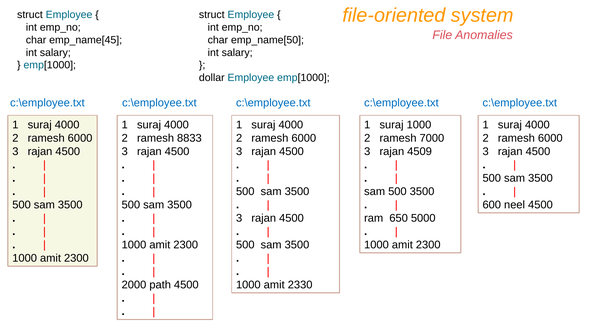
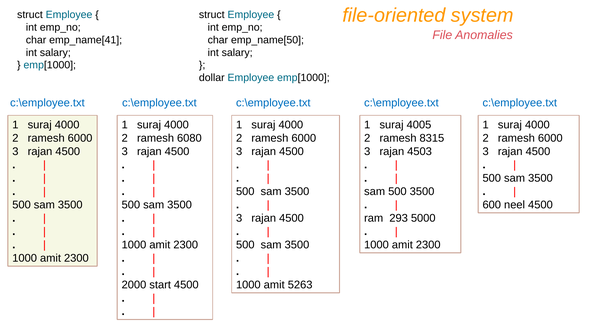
emp_name[45: emp_name[45 -> emp_name[41
suraj 1000: 1000 -> 4005
8833: 8833 -> 6080
7000: 7000 -> 8315
4509: 4509 -> 4503
650: 650 -> 293
path: path -> start
2330: 2330 -> 5263
